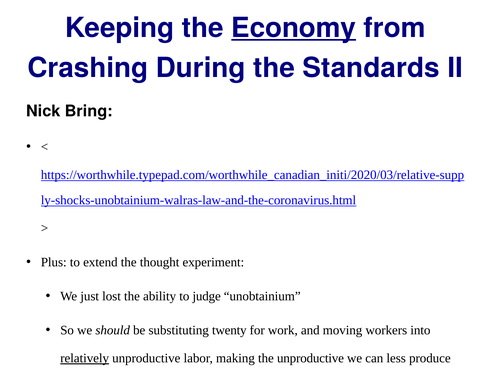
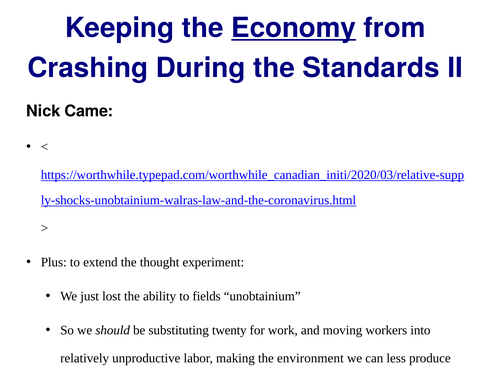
Bring: Bring -> Came
judge: judge -> fields
relatively underline: present -> none
the unproductive: unproductive -> environment
